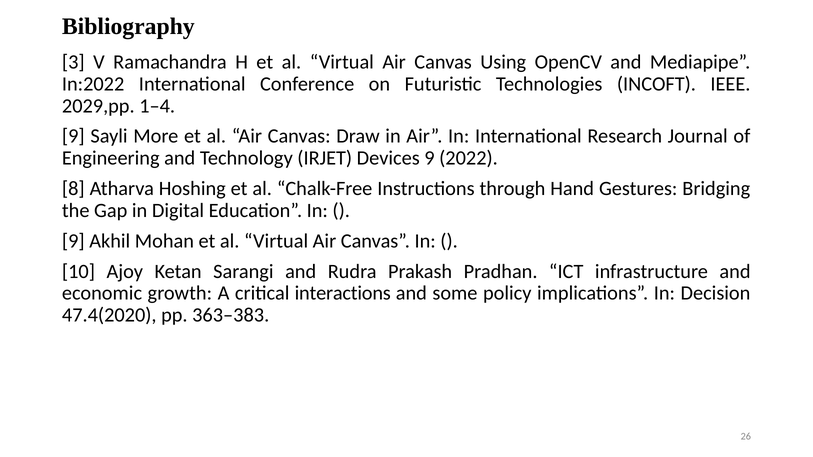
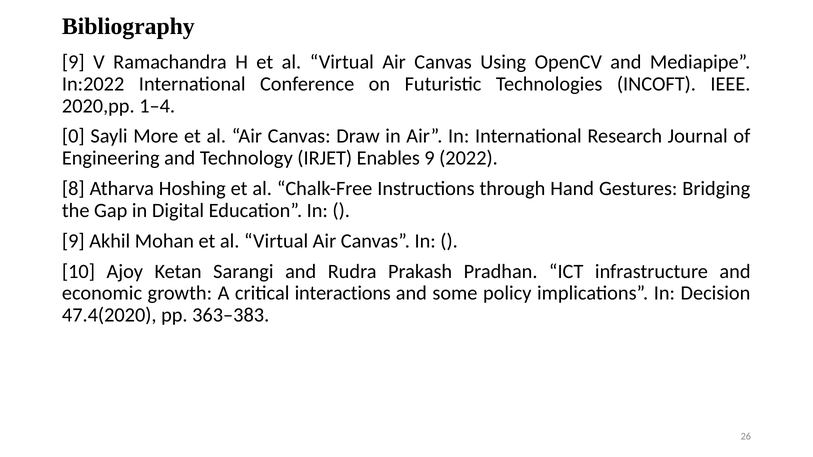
3 at (73, 62): 3 -> 9
2029,pp: 2029,pp -> 2020,pp
9 at (73, 136): 9 -> 0
Devices: Devices -> Enables
